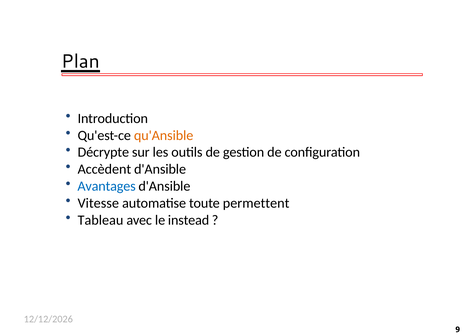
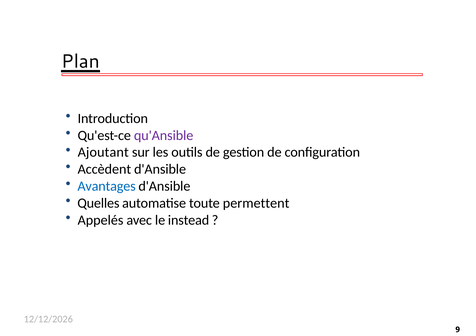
qu'Ansible colour: orange -> purple
Décrypte: Décrypte -> Ajoutant
Vitesse: Vitesse -> Quelles
Tableau: Tableau -> Appelés
